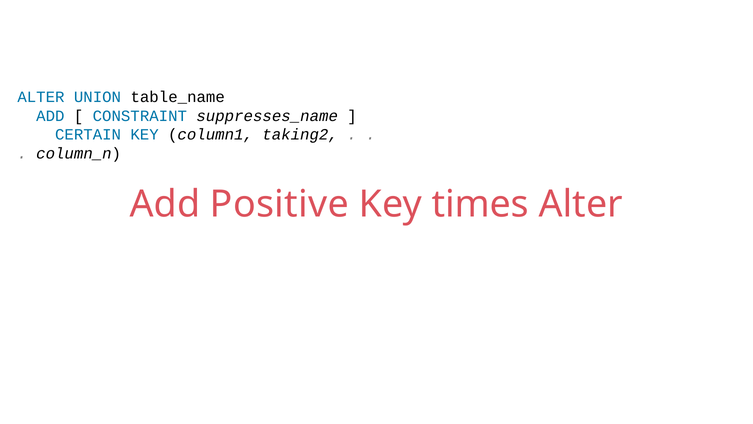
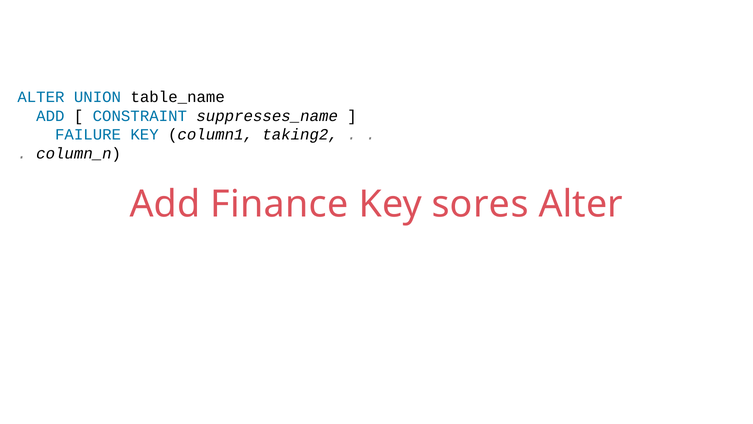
CERTAIN: CERTAIN -> FAILURE
Positive: Positive -> Finance
times: times -> sores
